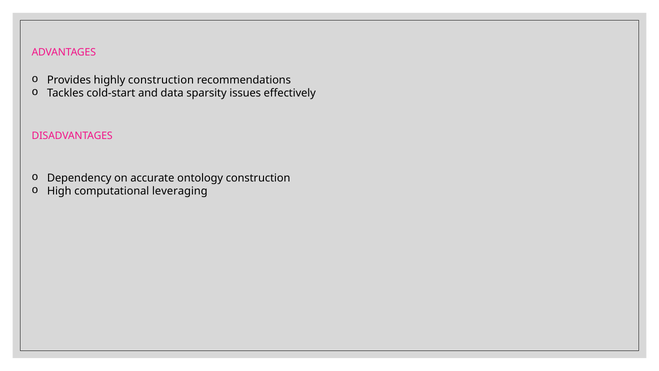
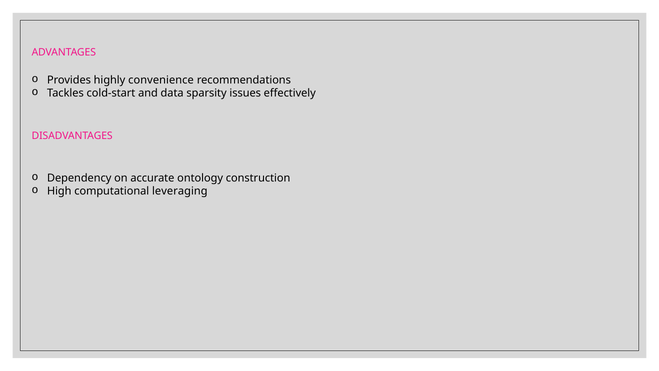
highly construction: construction -> convenience
